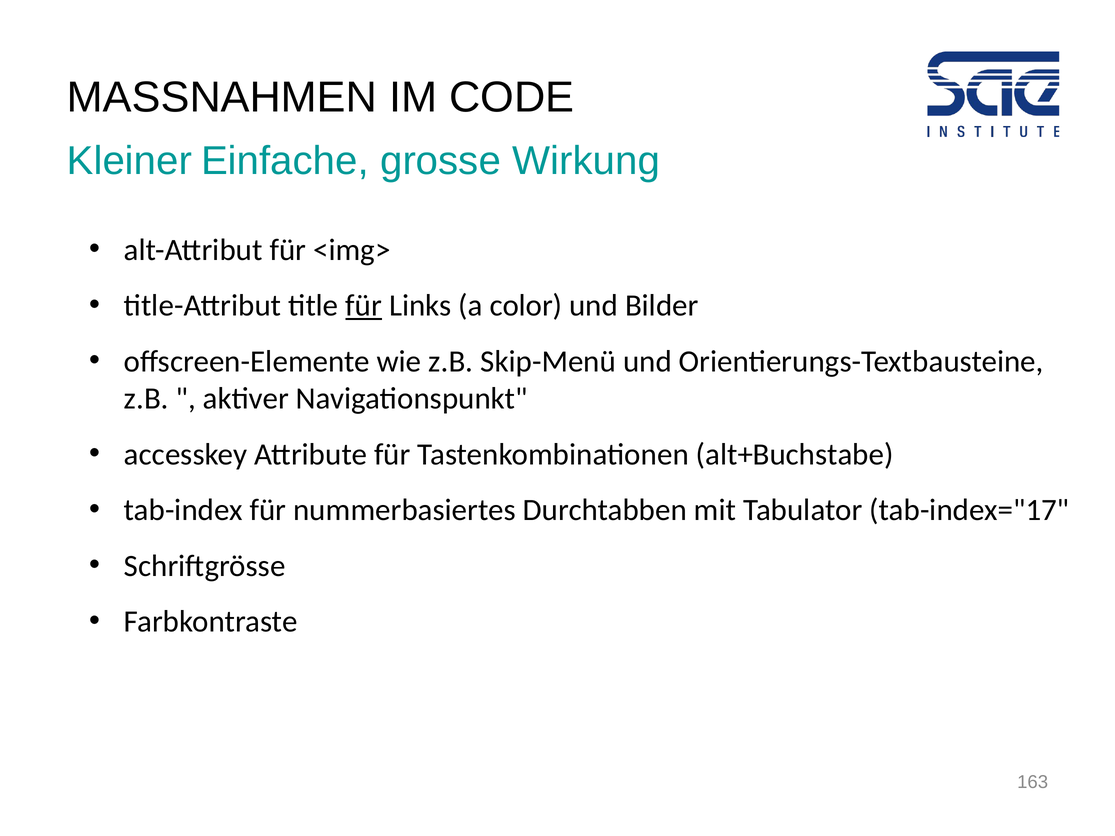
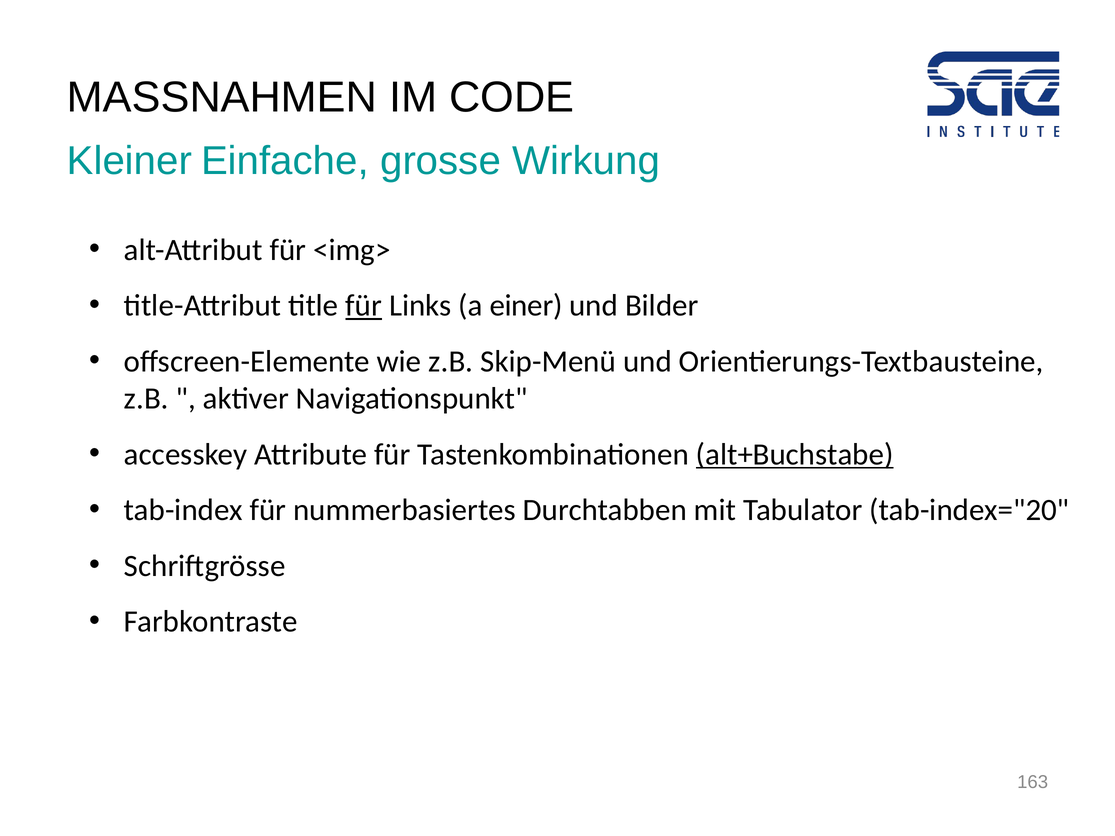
color: color -> einer
alt+Buchstabe underline: none -> present
tab-index="17: tab-index="17 -> tab-index="20
